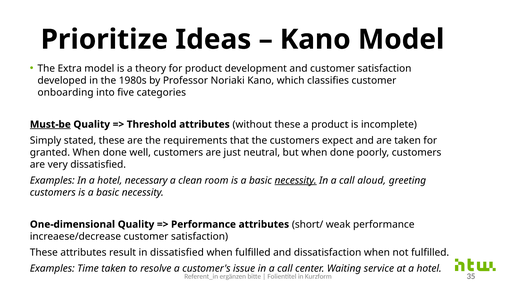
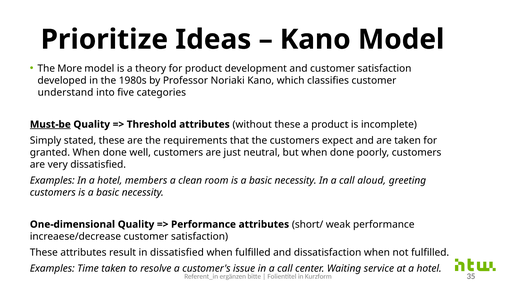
Extra: Extra -> More
onboarding: onboarding -> understand
necessary: necessary -> members
necessity at (296, 181) underline: present -> none
